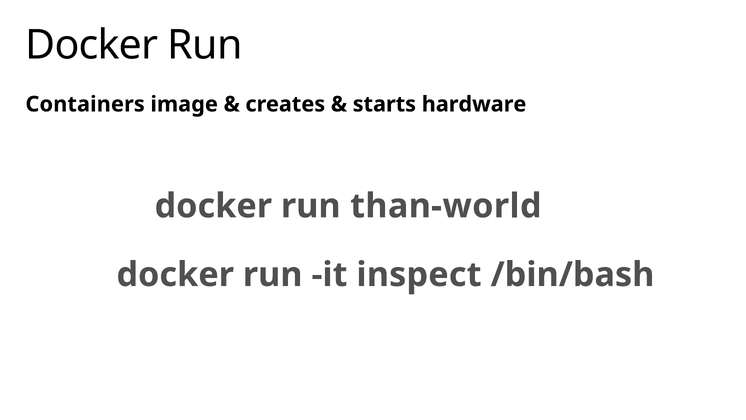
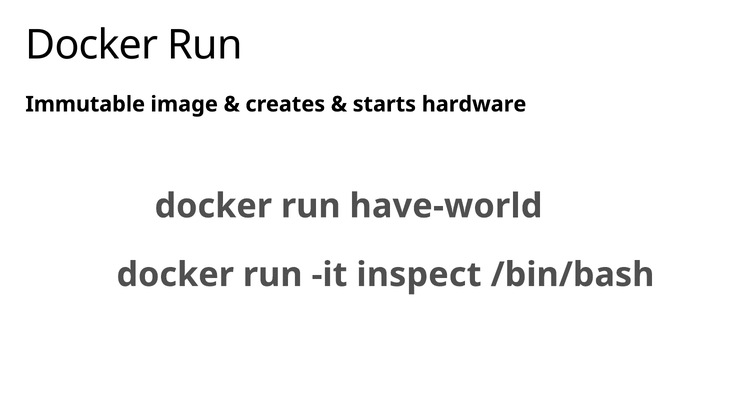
Containers: Containers -> Immutable
than-world: than-world -> have-world
